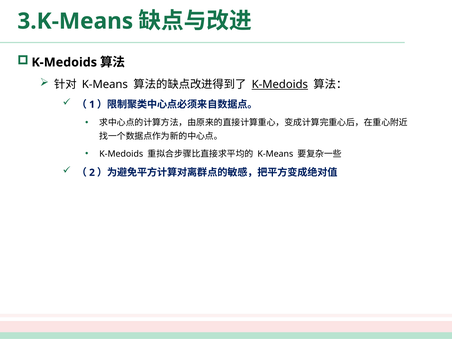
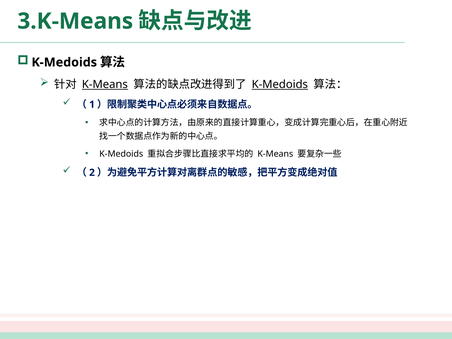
K-Means at (105, 84) underline: none -> present
